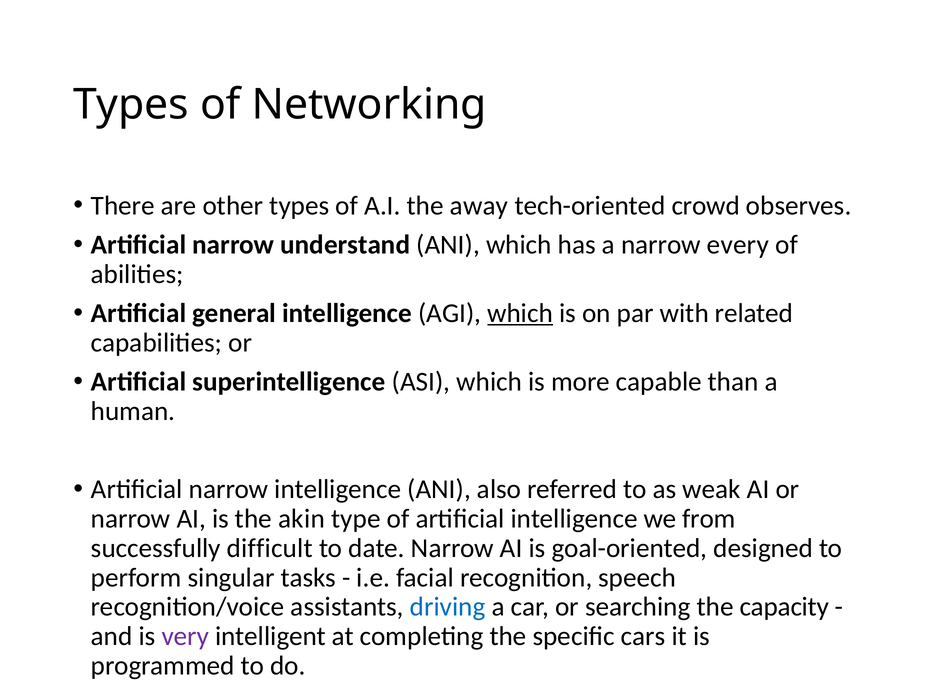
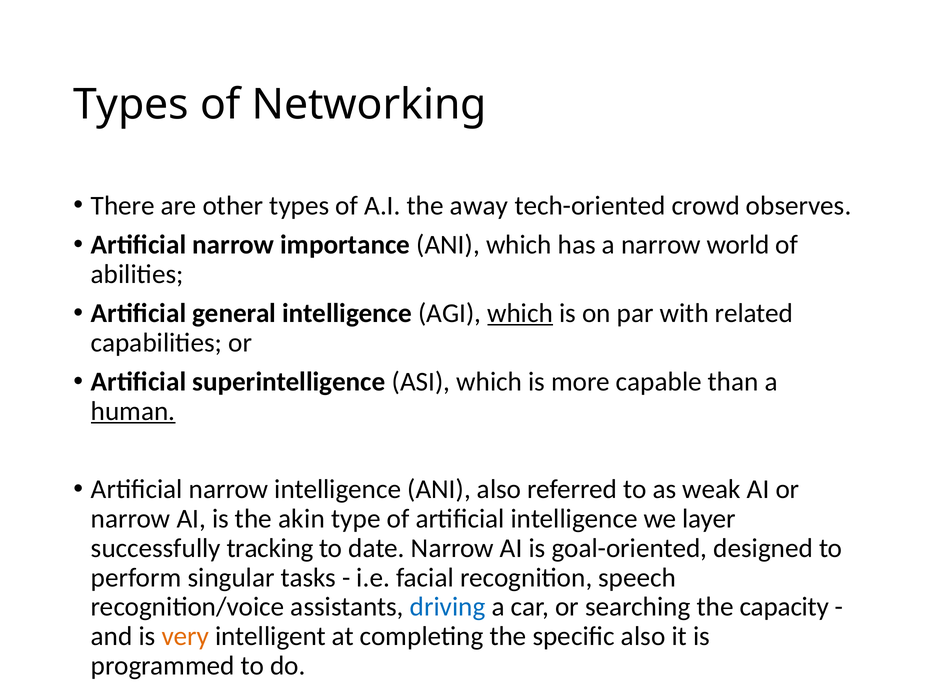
understand: understand -> importance
every: every -> world
human underline: none -> present
from: from -> layer
difficult: difficult -> tracking
very colour: purple -> orange
specific cars: cars -> also
